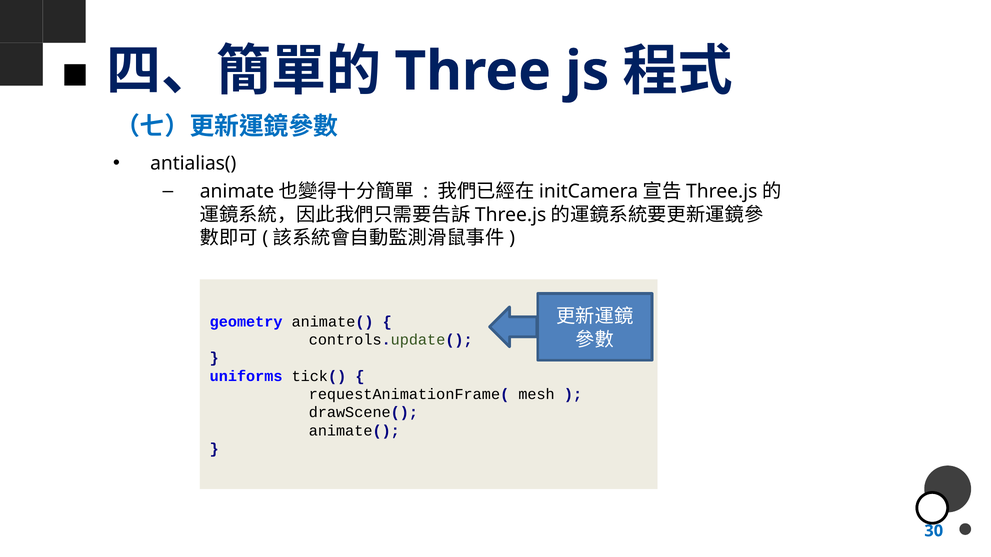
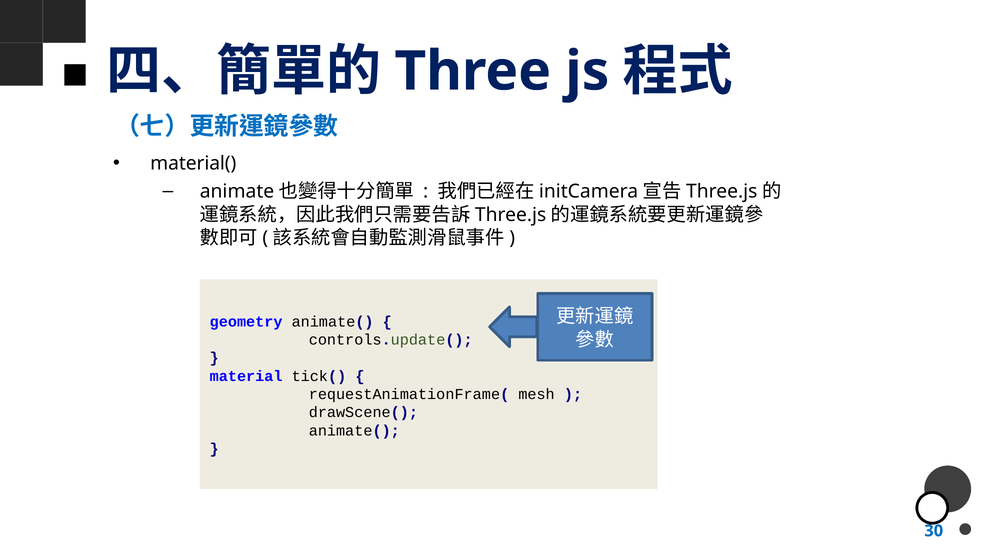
antialias(: antialias( -> material(
uniforms: uniforms -> material
